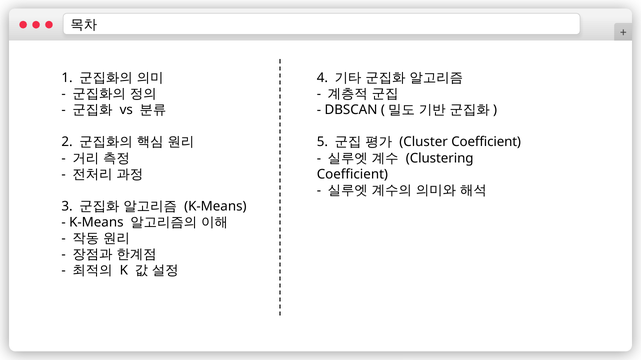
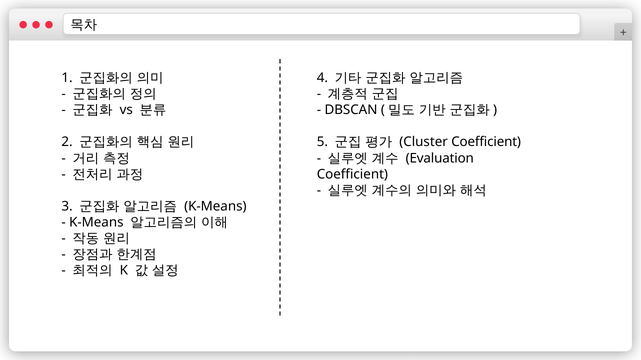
Clustering: Clustering -> Evaluation
